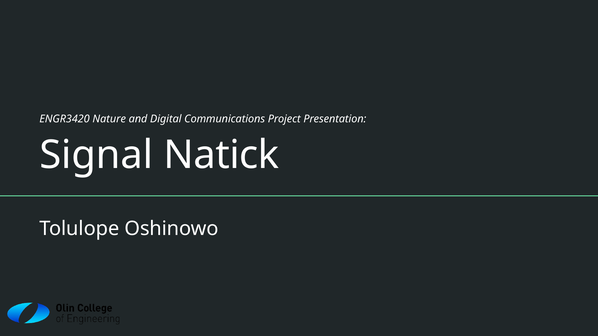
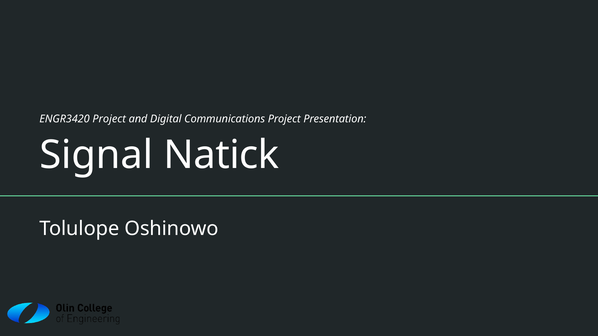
ENGR3420 Nature: Nature -> Project
